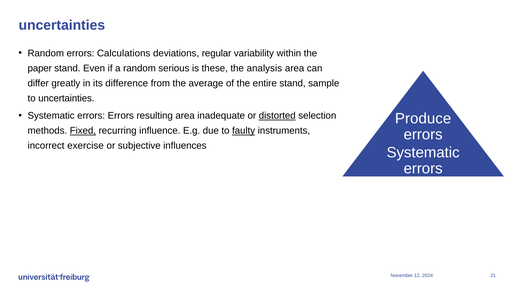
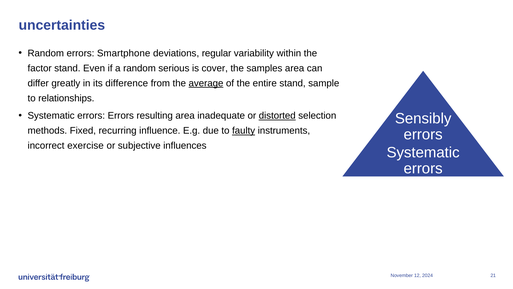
Calculations: Calculations -> Smartphone
paper: paper -> factor
these: these -> cover
analysis: analysis -> samples
average underline: none -> present
to uncertainties: uncertainties -> relationships
Produce: Produce -> Sensibly
Fixed underline: present -> none
